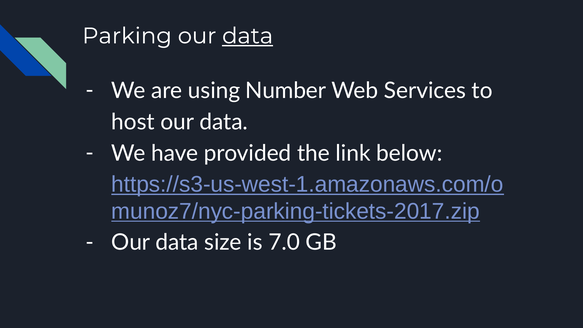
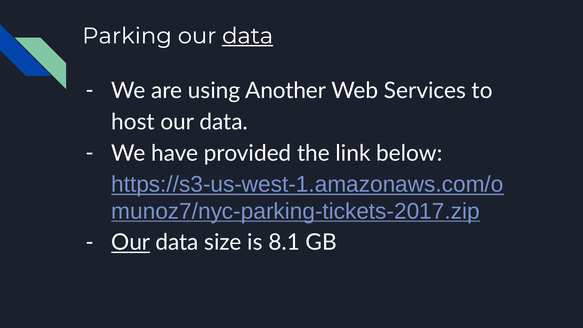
Number: Number -> Another
Our at (131, 242) underline: none -> present
7.0: 7.0 -> 8.1
